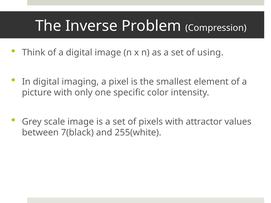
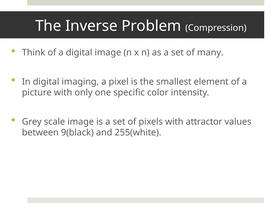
using: using -> many
7(black: 7(black -> 9(black
